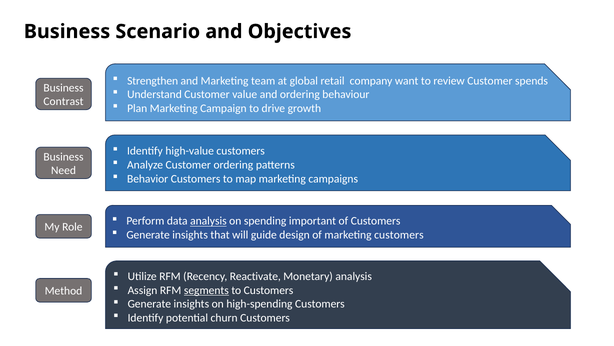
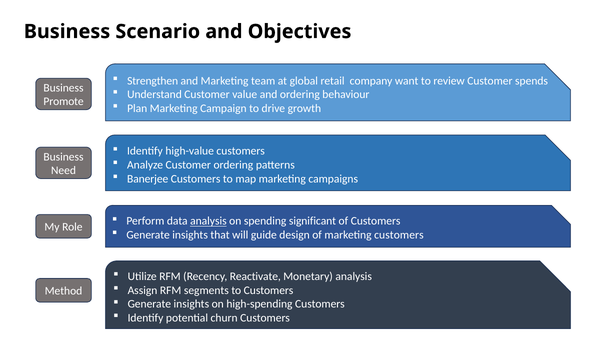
Contrast: Contrast -> Promote
Behavior: Behavior -> Banerjee
important: important -> significant
segments underline: present -> none
